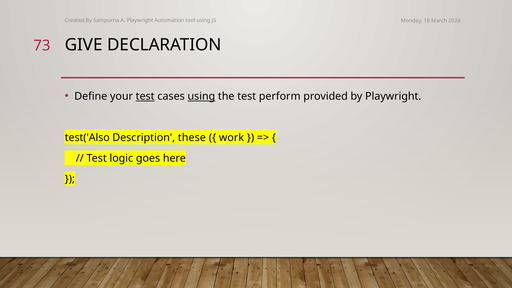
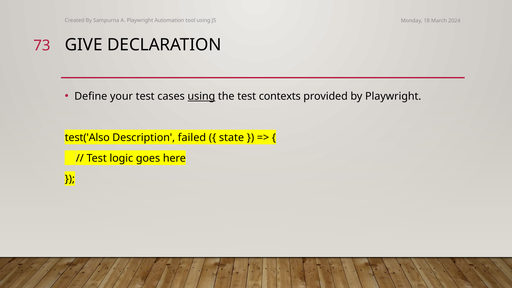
test at (145, 96) underline: present -> none
perform: perform -> contexts
these: these -> failed
work: work -> state
